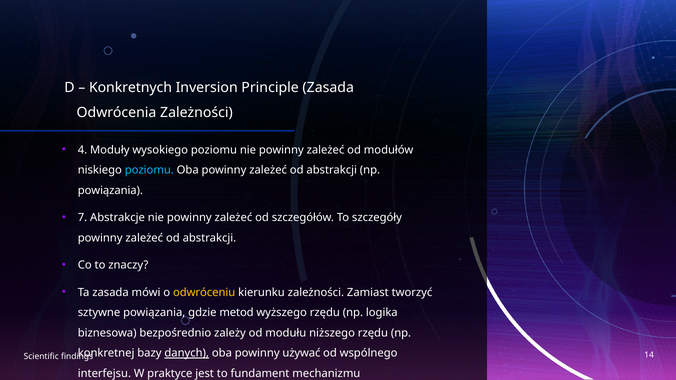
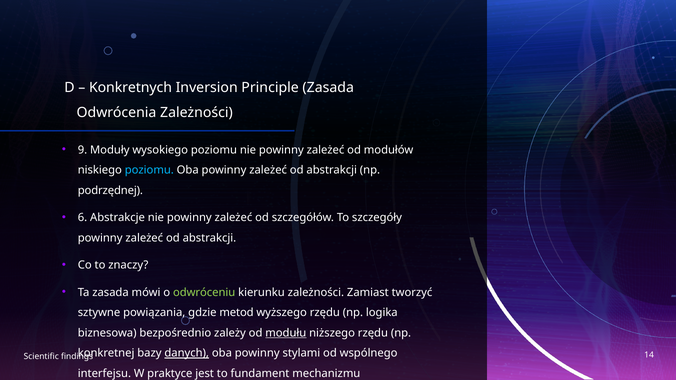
4: 4 -> 9
powiązania at (110, 190): powiązania -> podrzędnej
7: 7 -> 6
odwróceniu colour: yellow -> light green
modułu underline: none -> present
używać: używać -> stylami
